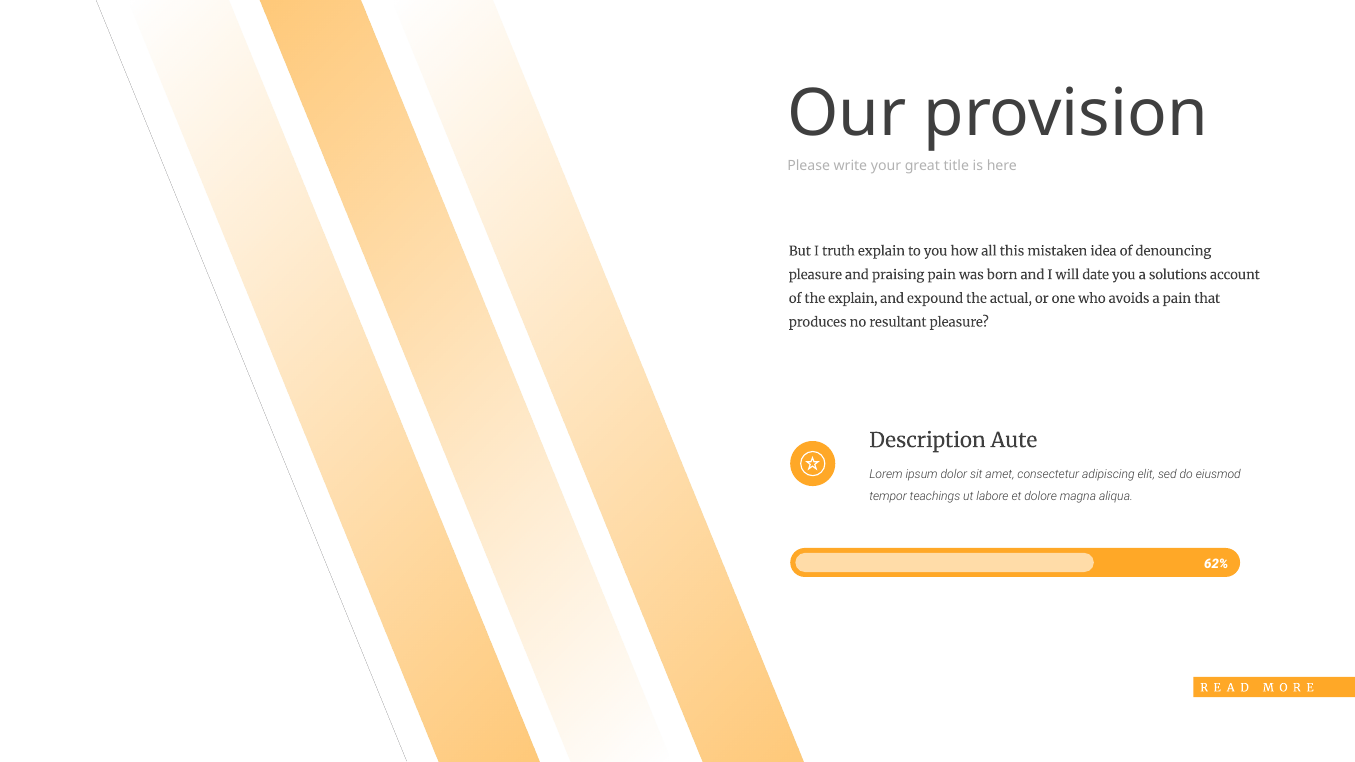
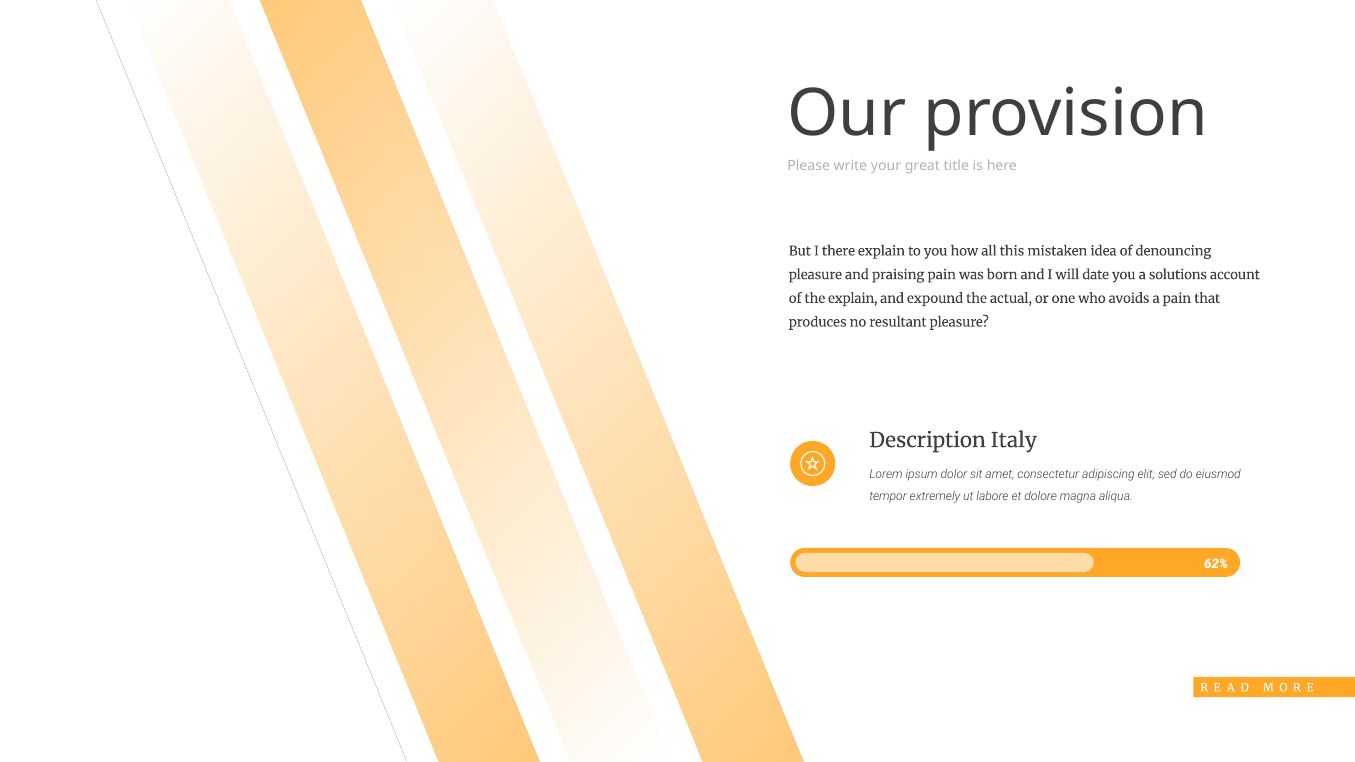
truth: truth -> there
Aute: Aute -> Italy
teachings: teachings -> extremely
